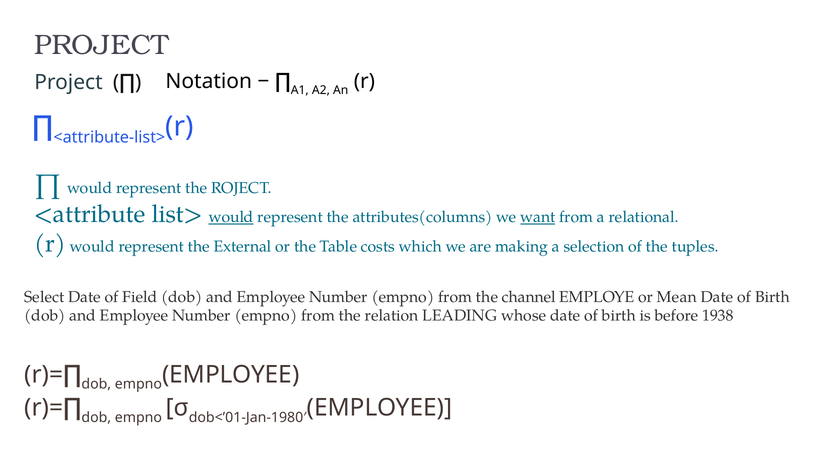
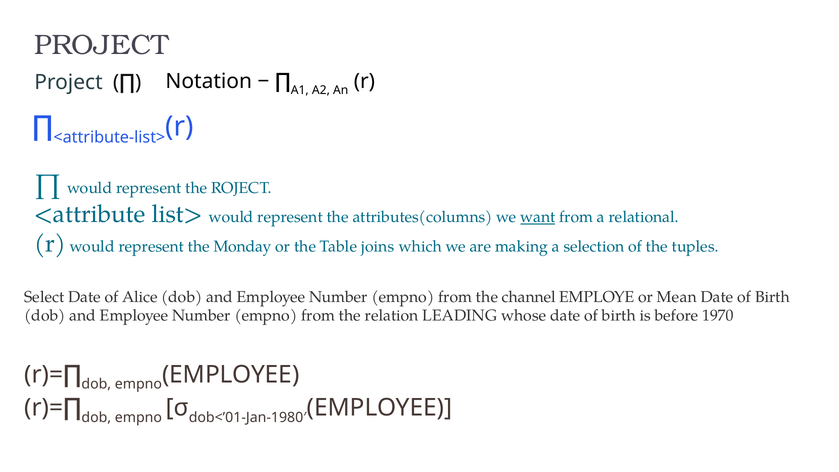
would at (231, 217) underline: present -> none
External: External -> Monday
costs: costs -> joins
Field: Field -> Alice
1938: 1938 -> 1970
